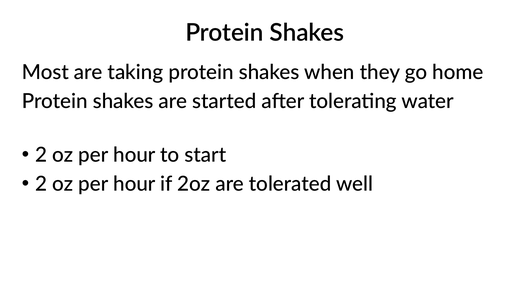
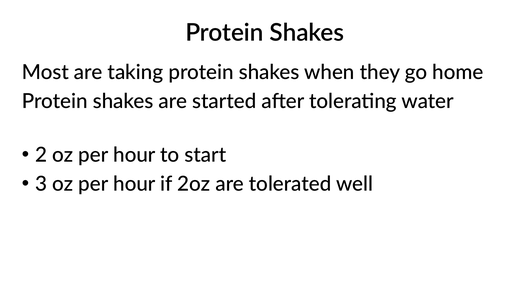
2 at (41, 184): 2 -> 3
